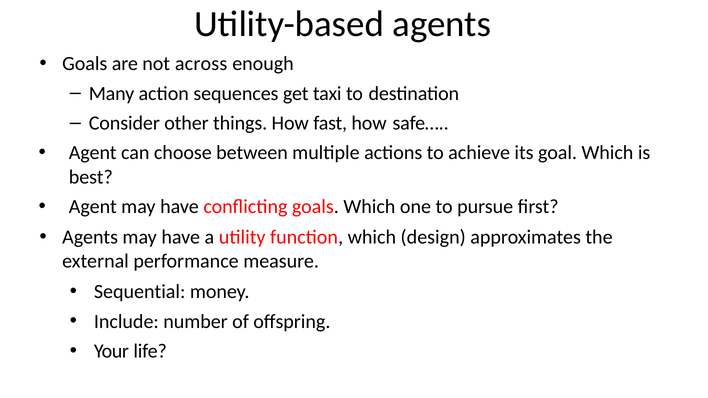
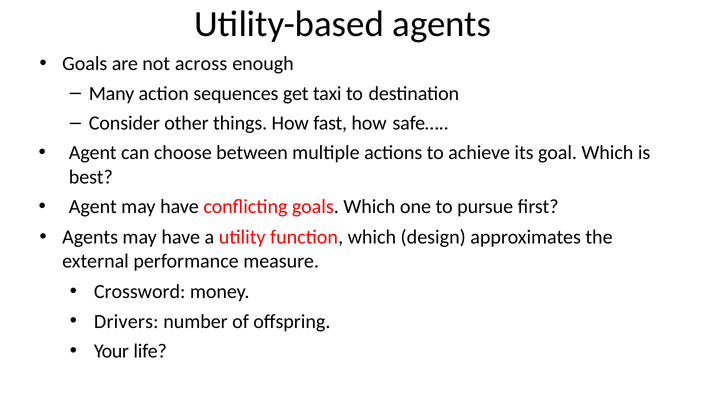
Sequential: Sequential -> Crossword
Include: Include -> Drivers
